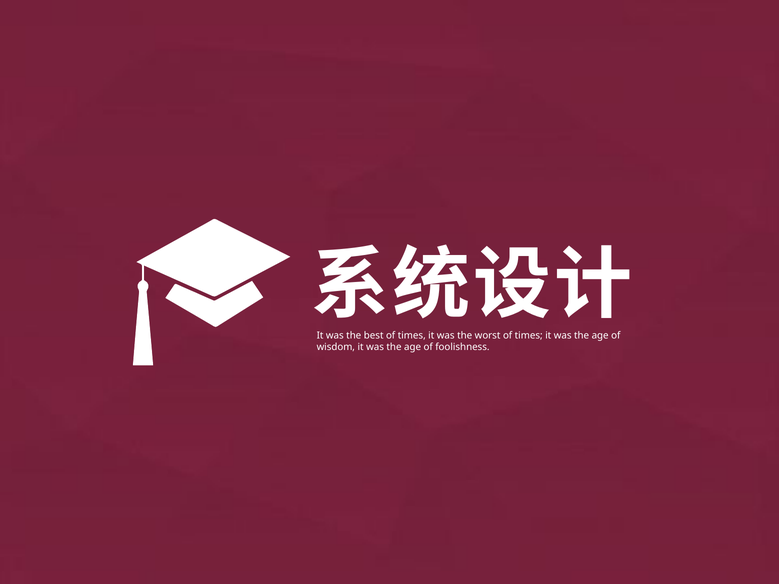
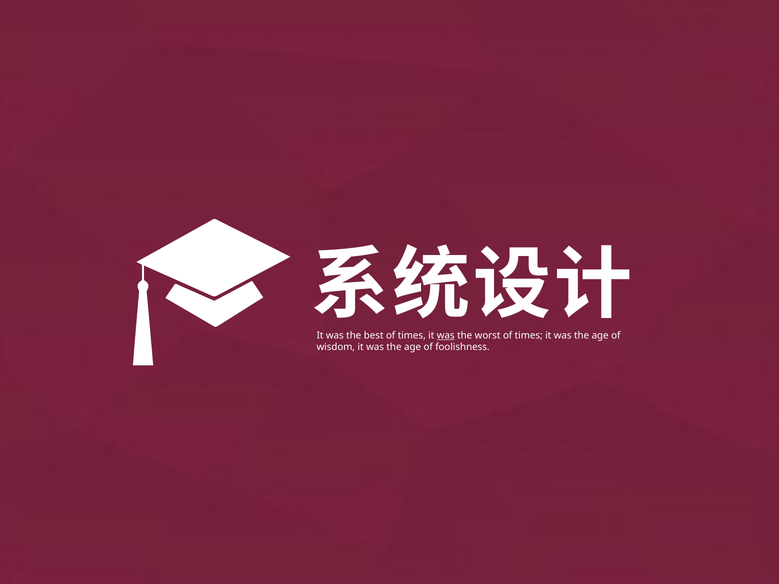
was at (446, 336) underline: none -> present
